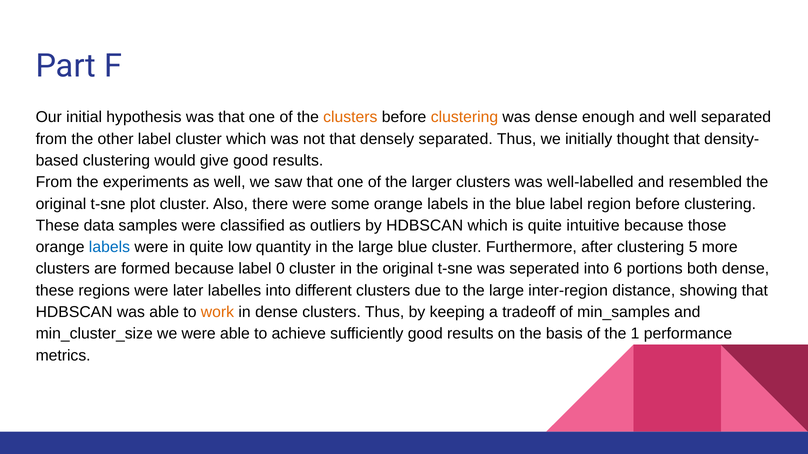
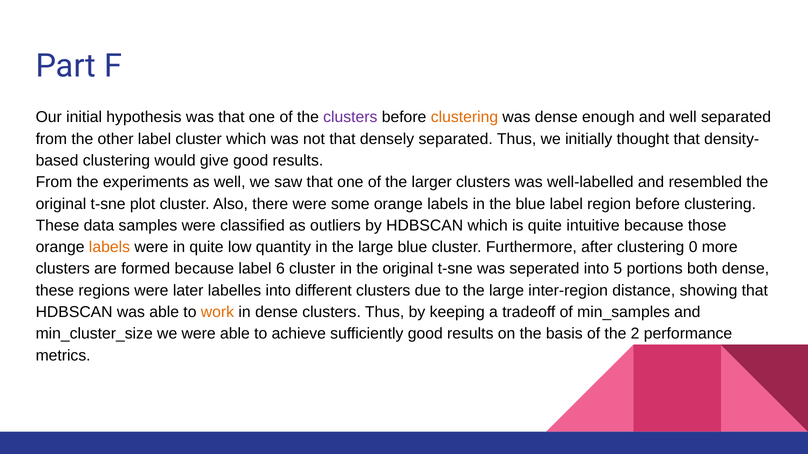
clusters at (350, 117) colour: orange -> purple
labels at (109, 247) colour: blue -> orange
5: 5 -> 0
0: 0 -> 6
6: 6 -> 5
1: 1 -> 2
